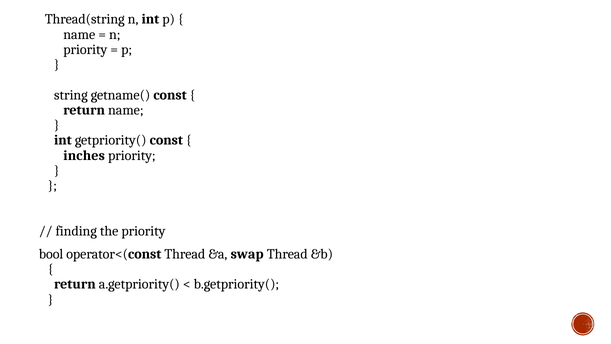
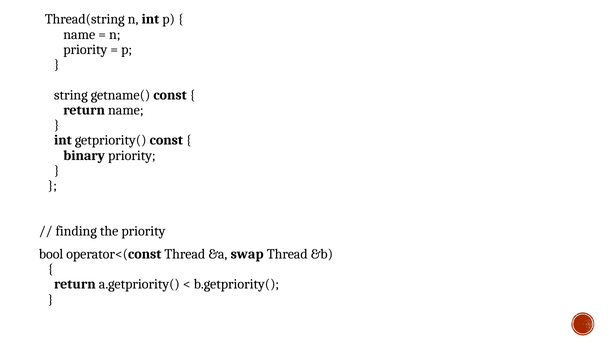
inches: inches -> binary
